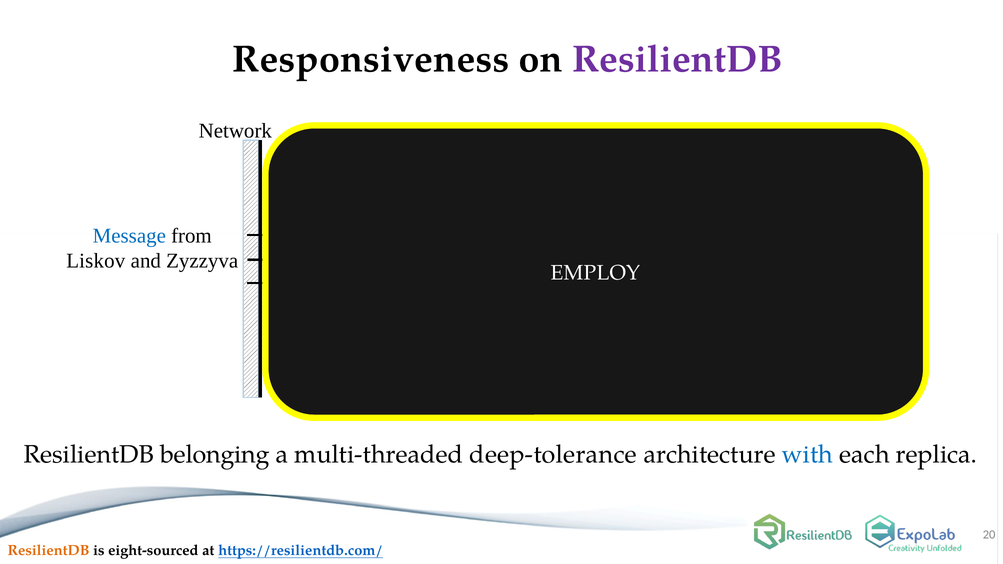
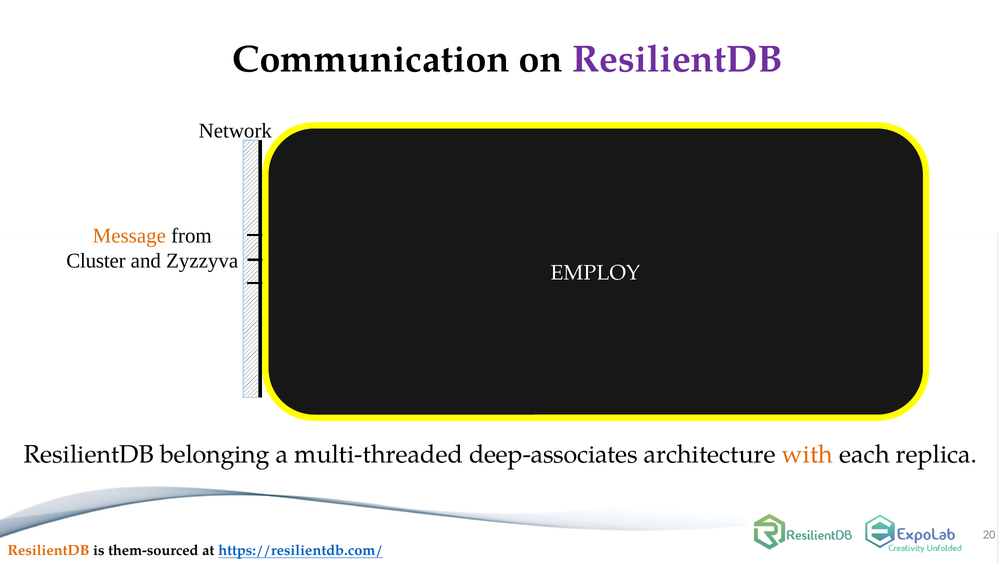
Responsiveness: Responsiveness -> Communication
Message at (129, 236) colour: blue -> orange
Liskov: Liskov -> Cluster
deep-tolerance: deep-tolerance -> deep-associates
with colour: blue -> orange
eight-sourced: eight-sourced -> them-sourced
